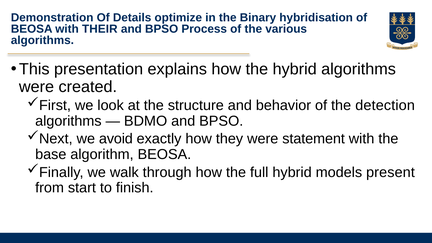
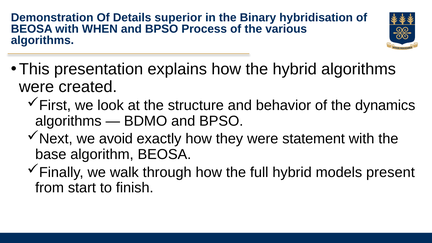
optimize: optimize -> superior
THEIR: THEIR -> WHEN
detection: detection -> dynamics
